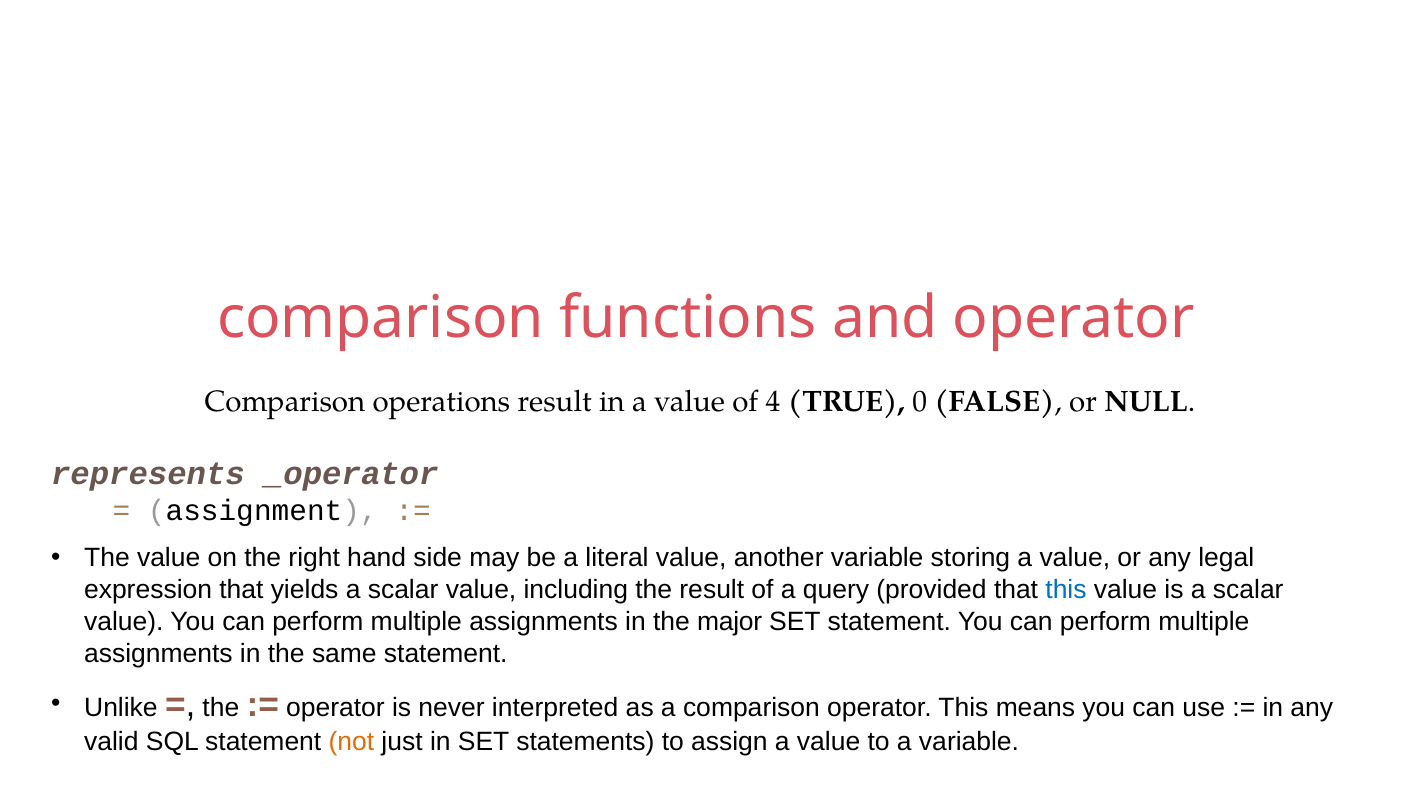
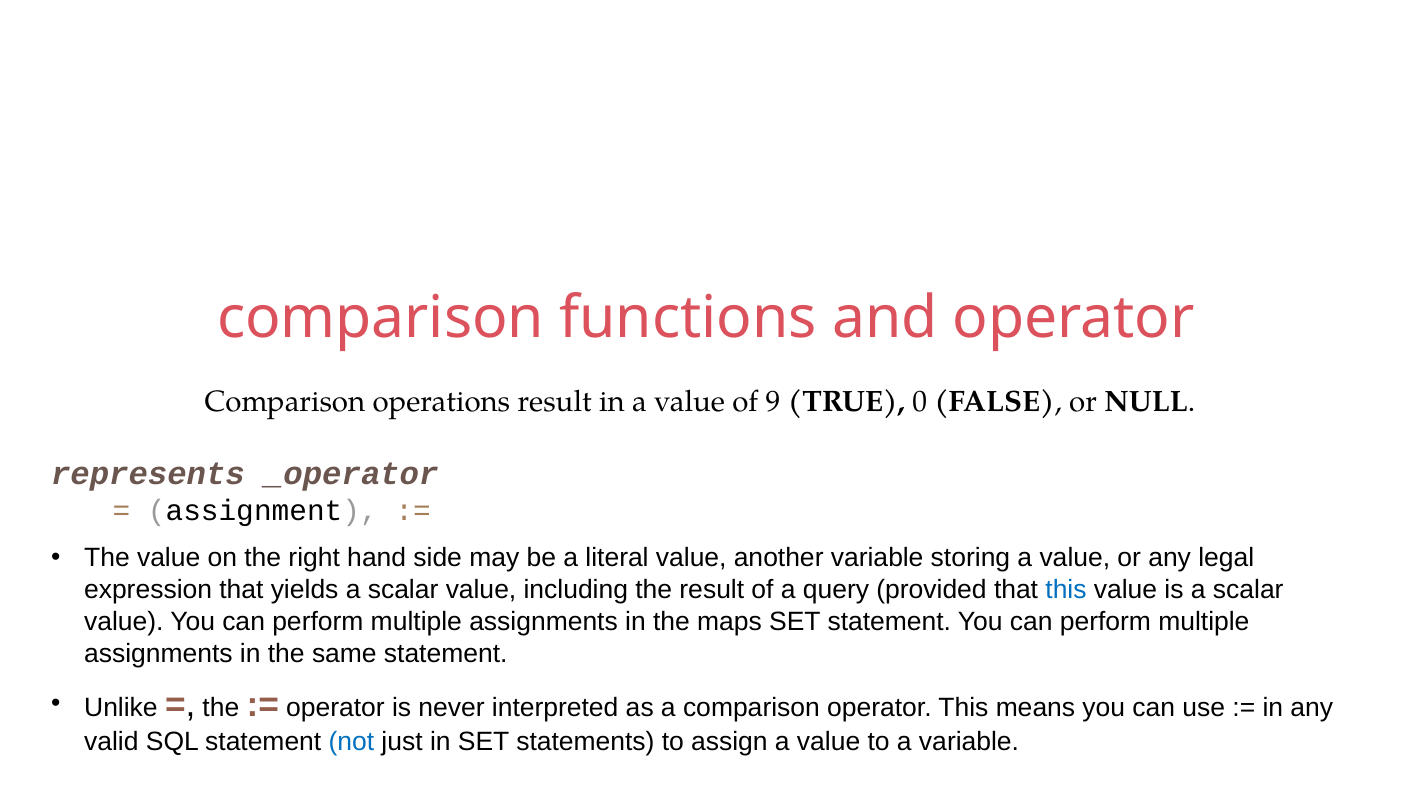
4: 4 -> 9
major: major -> maps
not colour: orange -> blue
